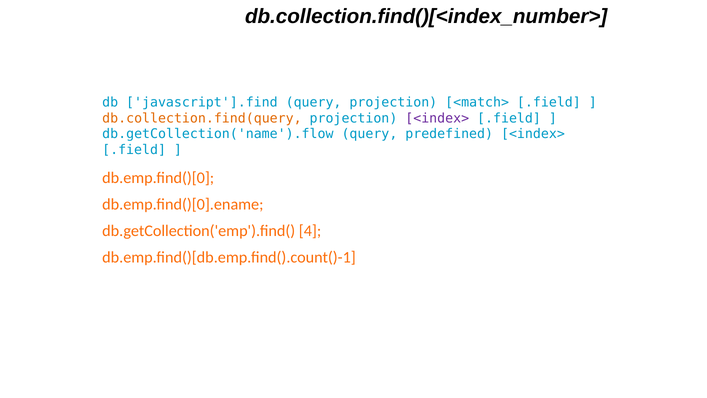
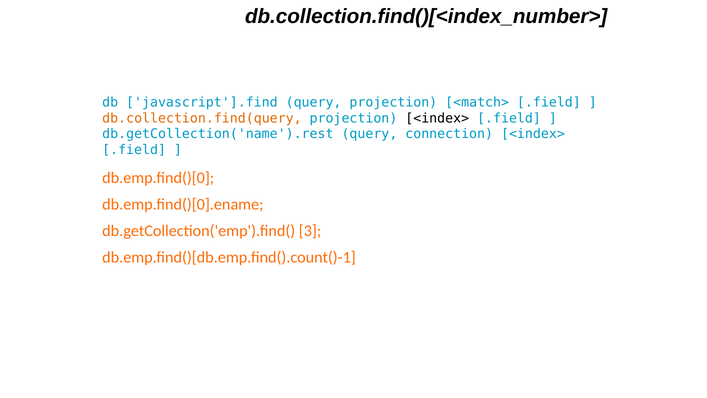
<index> at (437, 118) colour: purple -> black
db.getCollection('name').flow: db.getCollection('name').flow -> db.getCollection('name').rest
predefined: predefined -> connection
4: 4 -> 3
